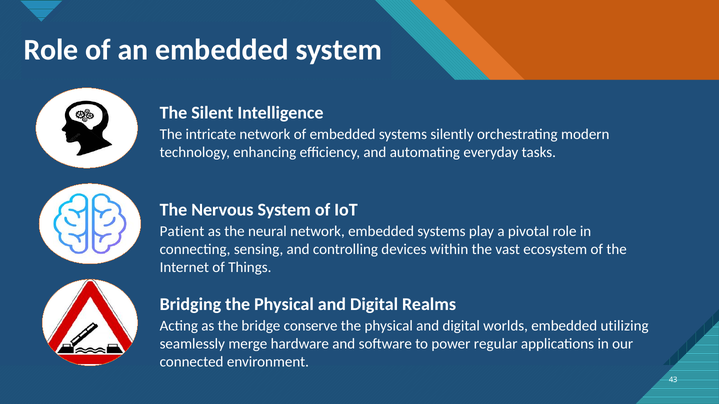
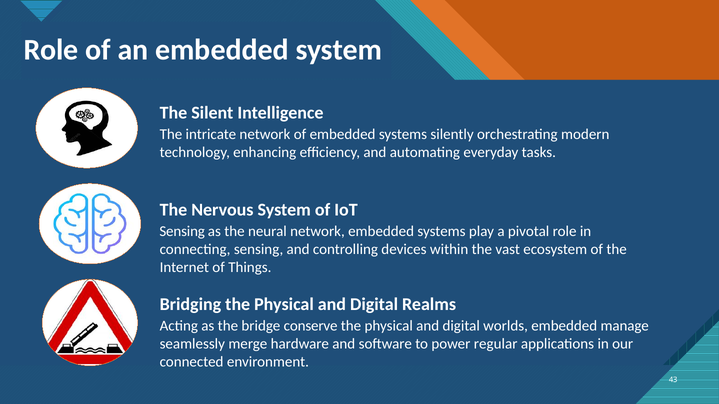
Patient at (182, 232): Patient -> Sensing
utilizing: utilizing -> manage
